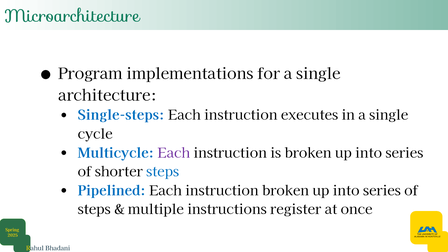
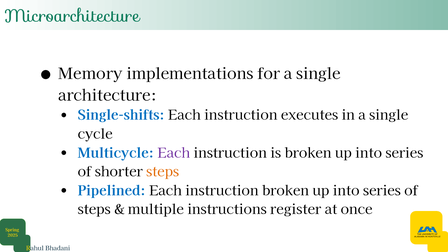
Program: Program -> Memory
Single-steps: Single-steps -> Single-shifts
steps at (163, 172) colour: blue -> orange
